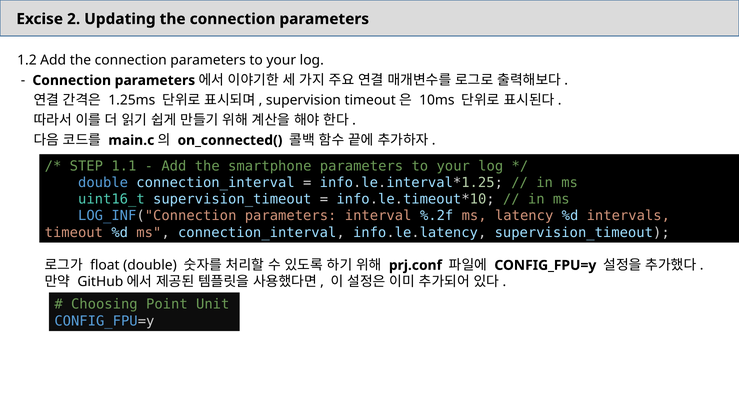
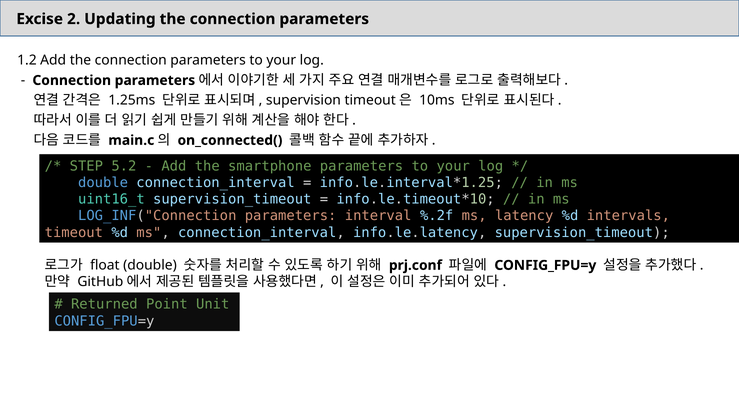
1.1: 1.1 -> 5.2
Choosing: Choosing -> Returned
